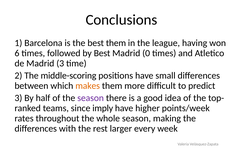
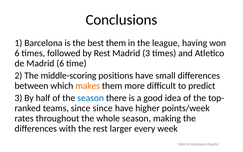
by Best: Best -> Rest
Madrid 0: 0 -> 3
Madrid 3: 3 -> 6
season at (91, 98) colour: purple -> blue
since imply: imply -> since
